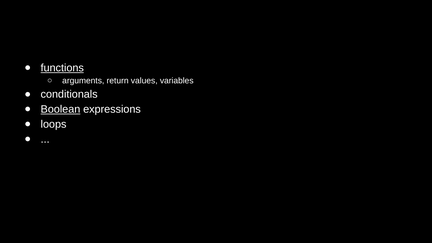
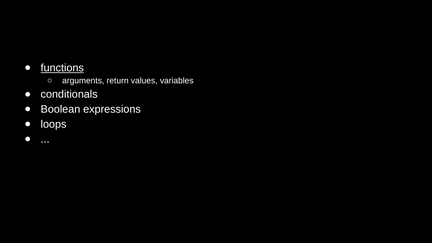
Boolean underline: present -> none
